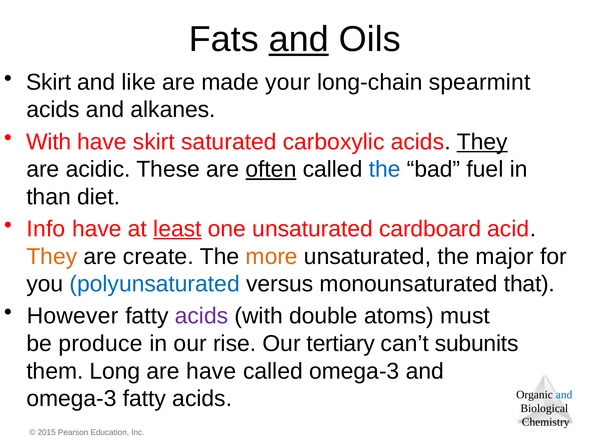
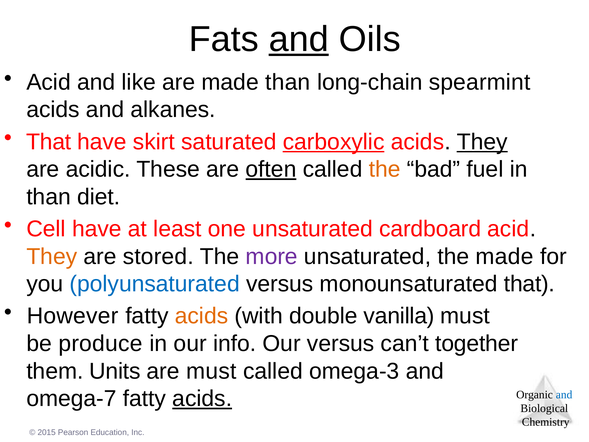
Skirt at (49, 82): Skirt -> Acid
made your: your -> than
With at (49, 142): With -> That
carboxylic underline: none -> present
the at (385, 169) colour: blue -> orange
Info: Info -> Cell
least underline: present -> none
create: create -> stored
more colour: orange -> purple
the major: major -> made
acids at (202, 316) colour: purple -> orange
atoms: atoms -> vanilla
rise: rise -> info
Our tertiary: tertiary -> versus
subunits: subunits -> together
Long: Long -> Units
are have: have -> must
omega-3 at (71, 398): omega-3 -> omega-7
acids at (202, 398) underline: none -> present
